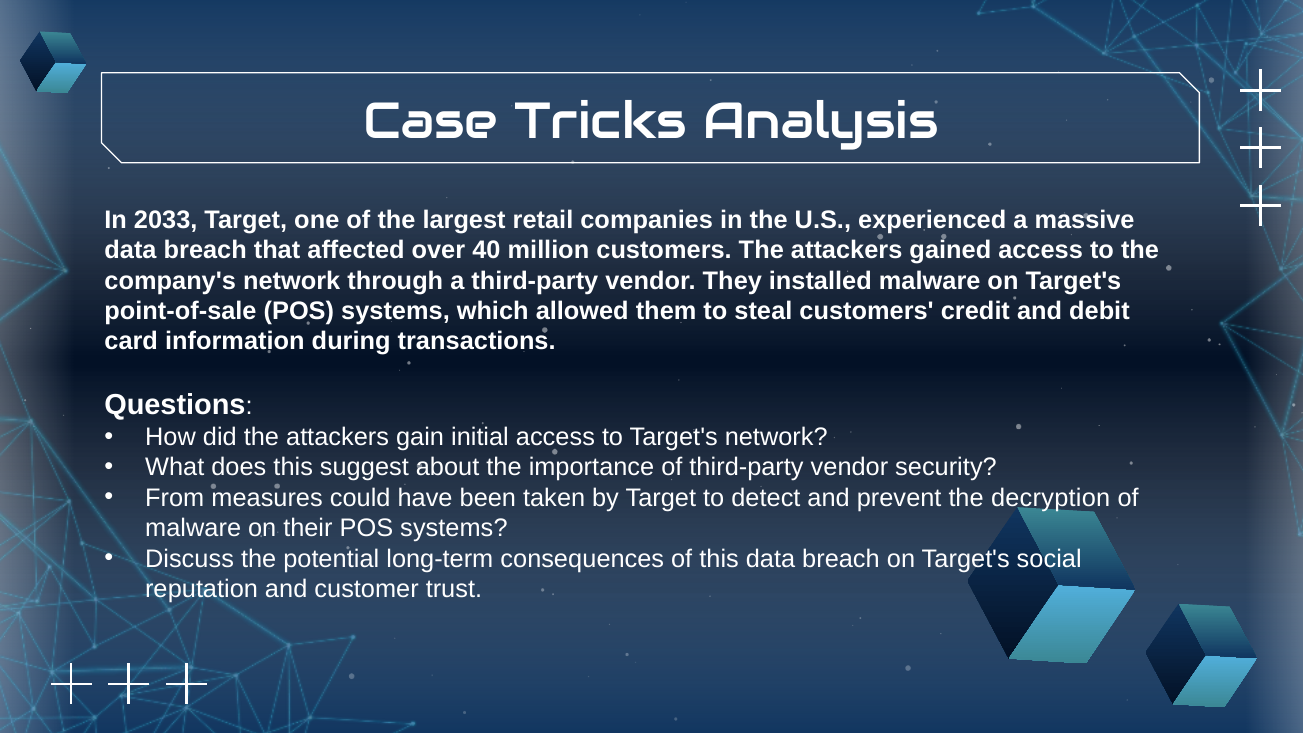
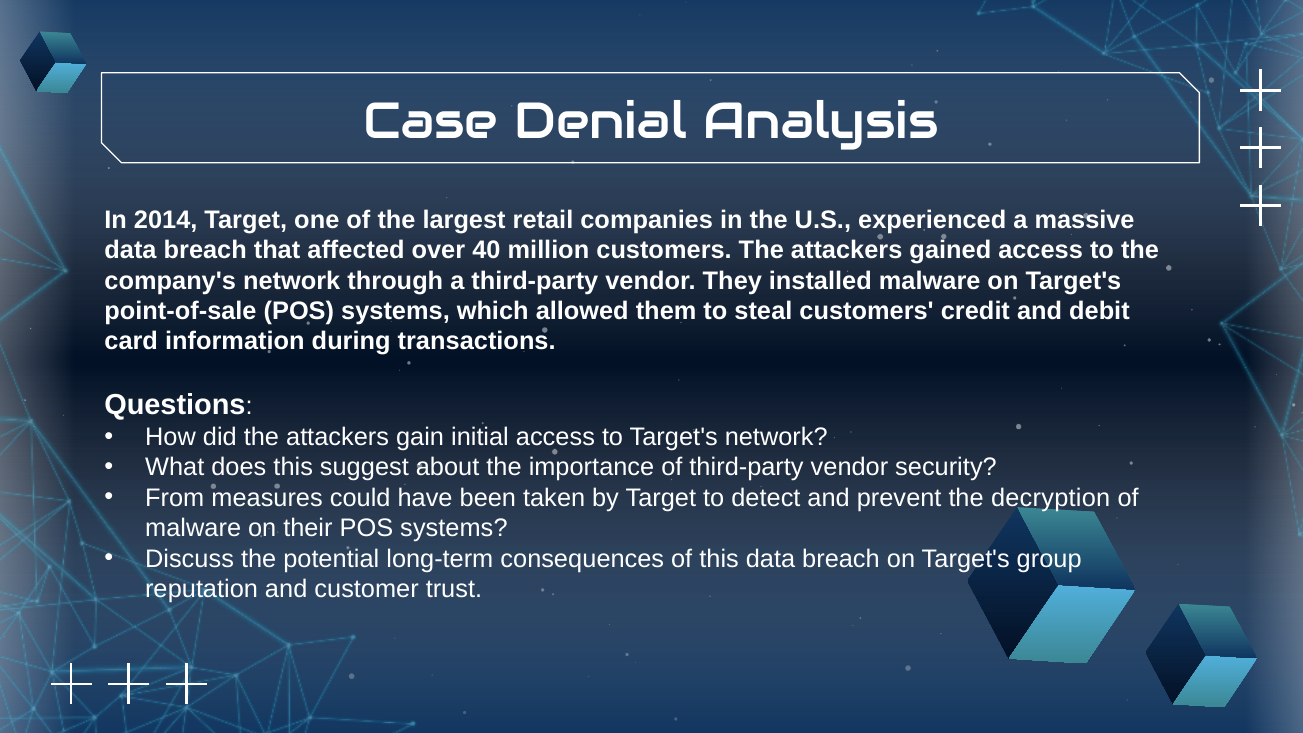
Tricks: Tricks -> Denial
2033: 2033 -> 2014
social: social -> group
